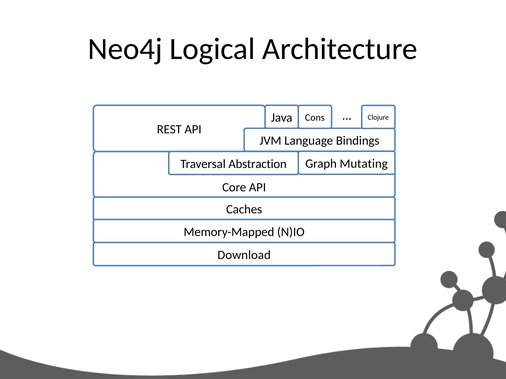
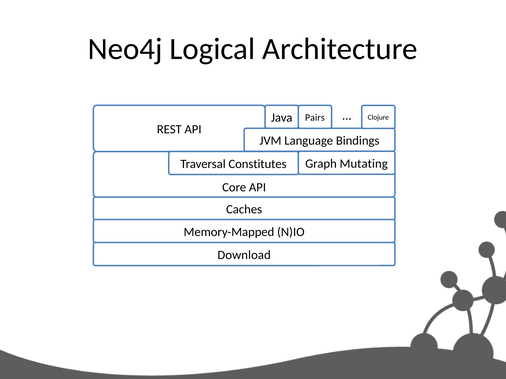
Cons: Cons -> Pairs
Abstraction: Abstraction -> Constitutes
